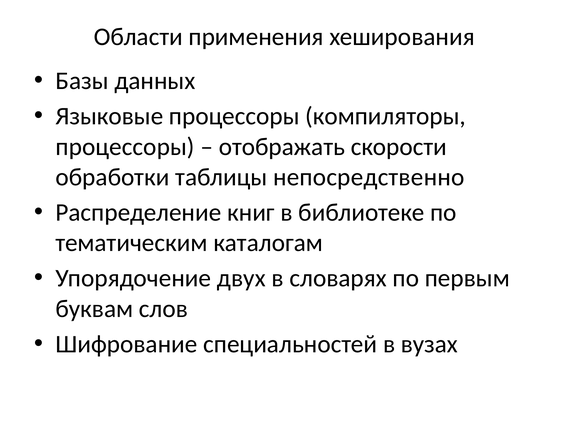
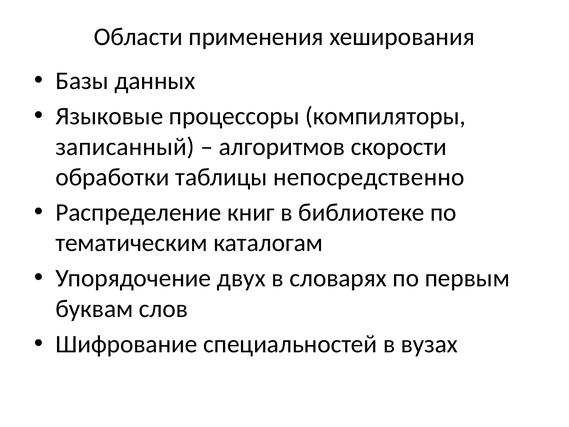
процессоры at (125, 147): процессоры -> записанный
отображать: отображать -> алгоритмов
